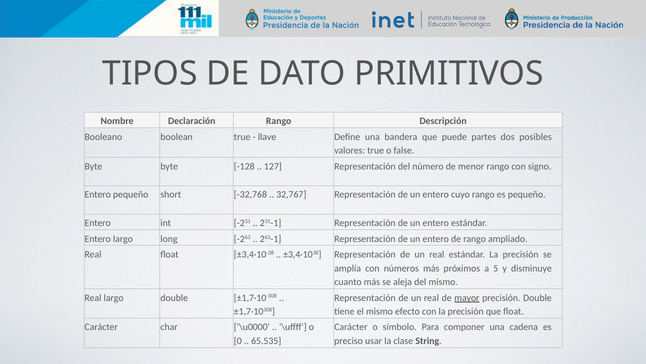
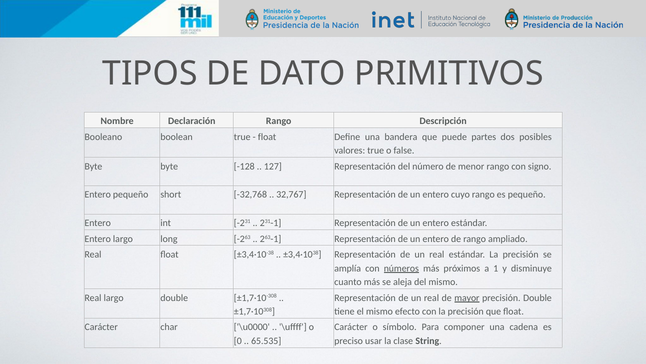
llave at (267, 137): llave -> float
números underline: none -> present
5: 5 -> 1
